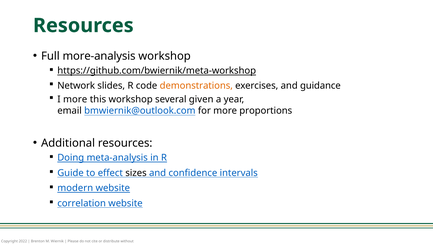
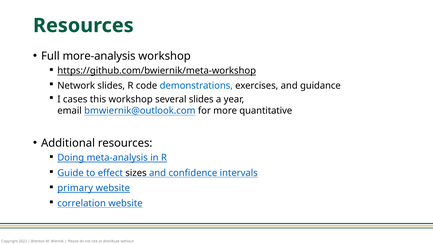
demonstrations colour: orange -> blue
I more: more -> cases
several given: given -> slides
proportions: proportions -> quantitative
modern: modern -> primary
